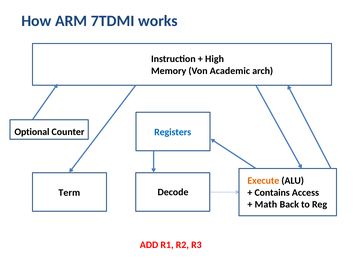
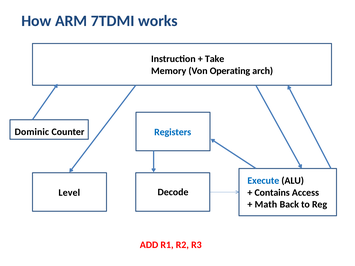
High: High -> Take
Academic: Academic -> Operating
Optional: Optional -> Dominic
Execute colour: orange -> blue
Term: Term -> Level
